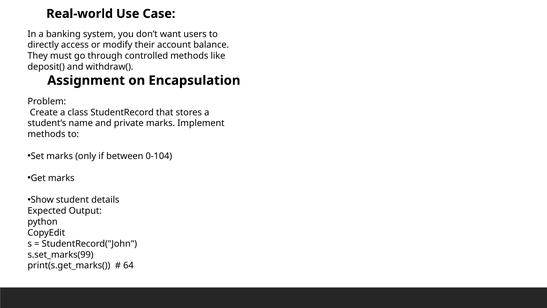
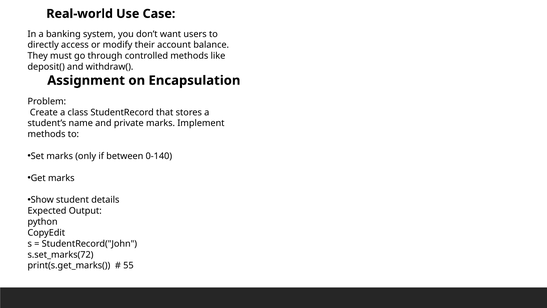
0-104: 0-104 -> 0-140
s.set_marks(99: s.set_marks(99 -> s.set_marks(72
64: 64 -> 55
